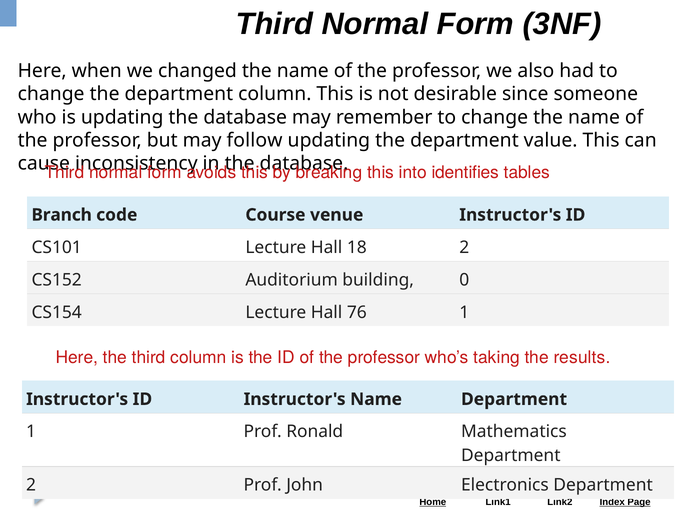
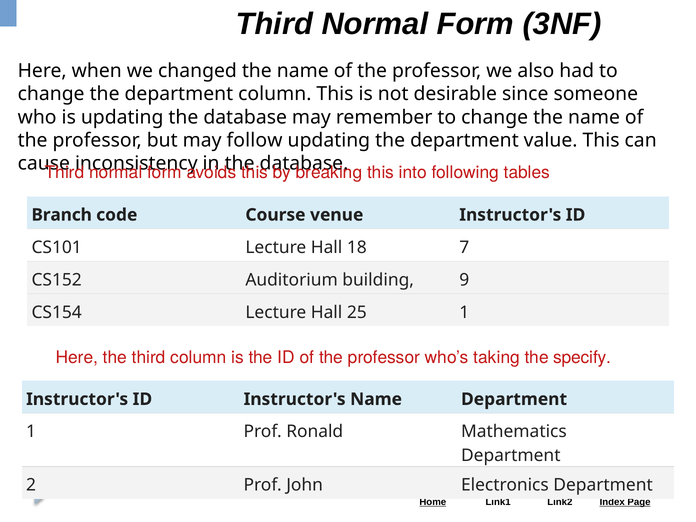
identifies: identifies -> following
18 2: 2 -> 7
0: 0 -> 9
76: 76 -> 25
results: results -> specify
